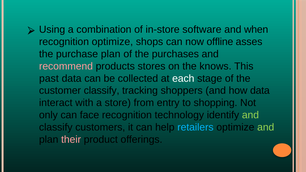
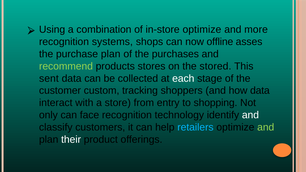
in-store software: software -> optimize
when: when -> more
recognition optimize: optimize -> systems
recommend colour: pink -> light green
knows: knows -> stored
past: past -> sent
customer classify: classify -> custom
and at (250, 115) colour: light green -> white
their colour: pink -> white
